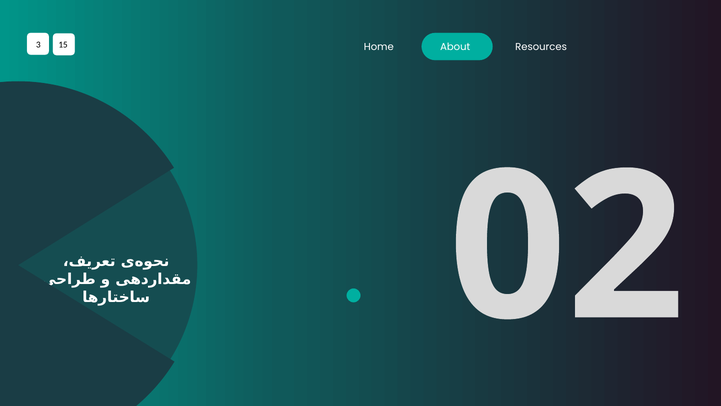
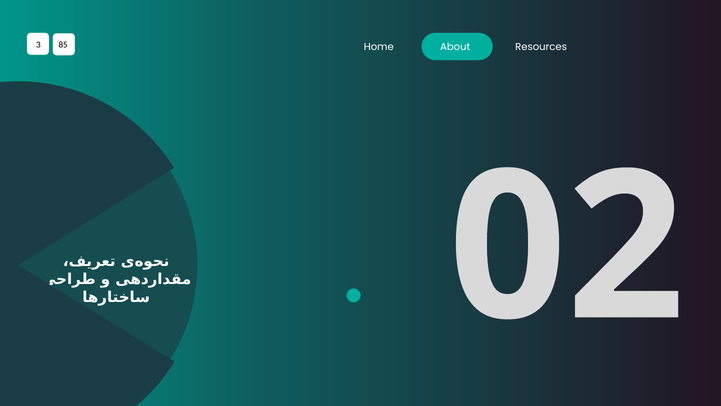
15: 15 -> 85
